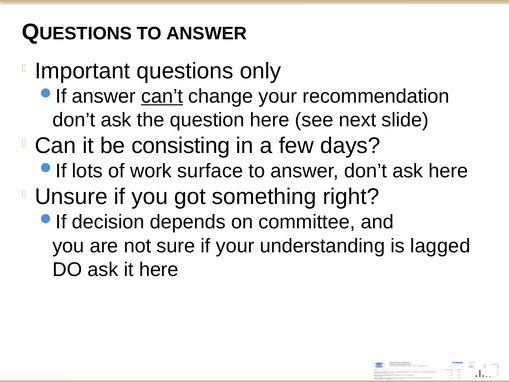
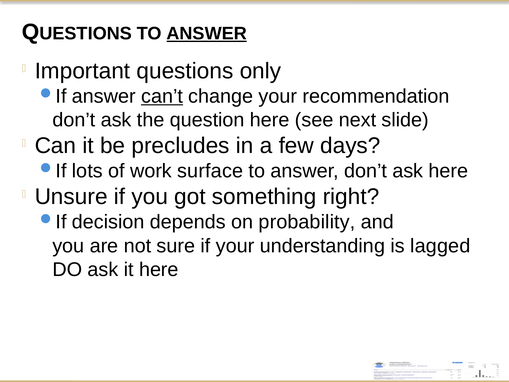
ANSWER at (207, 34) underline: none -> present
consisting: consisting -> precludes
committee: committee -> probability
